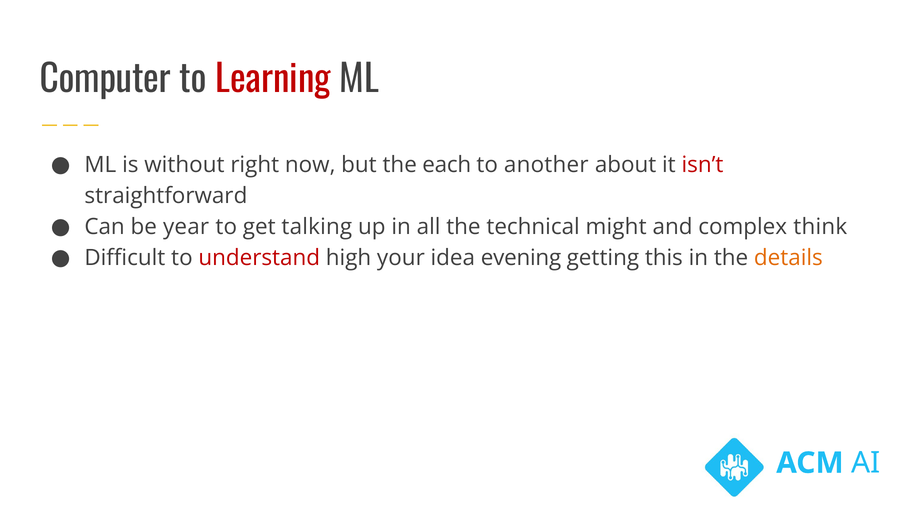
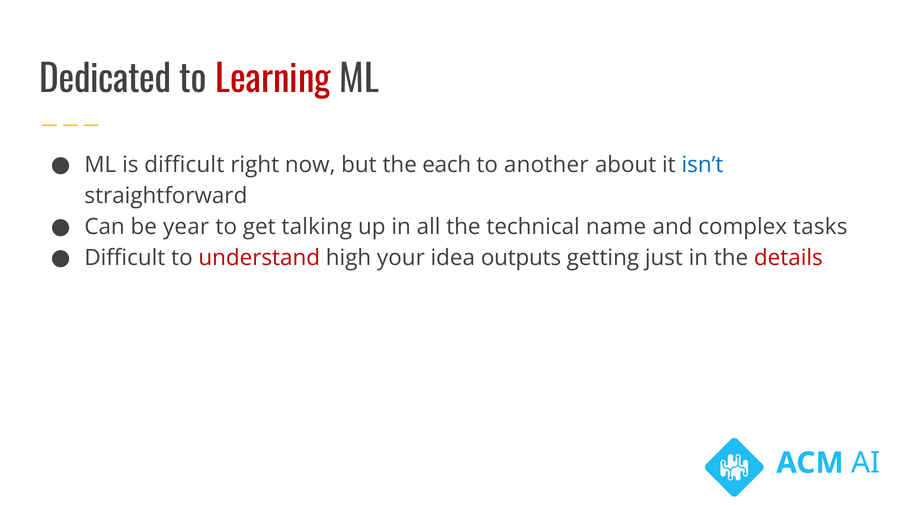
Computer: Computer -> Dedicated
is without: without -> difficult
isn’t colour: red -> blue
might: might -> name
think: think -> tasks
evening: evening -> outputs
this: this -> just
details colour: orange -> red
